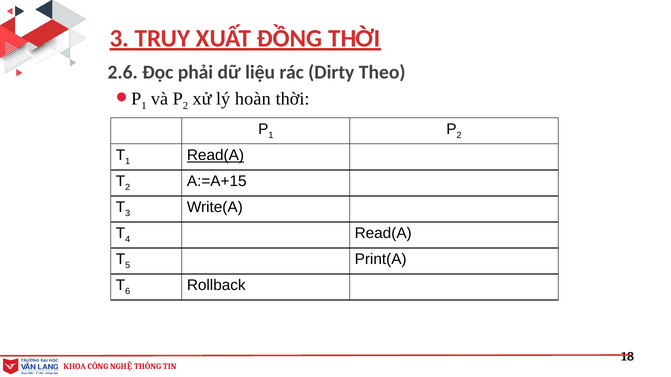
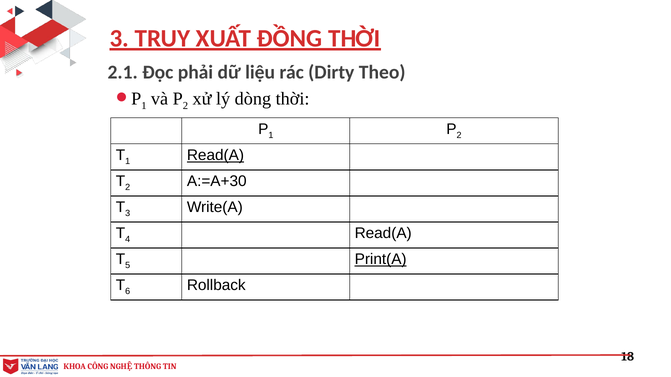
2.6: 2.6 -> 2.1
hoàn: hoàn -> dòng
A:=A+15: A:=A+15 -> A:=A+30
Print(A underline: none -> present
